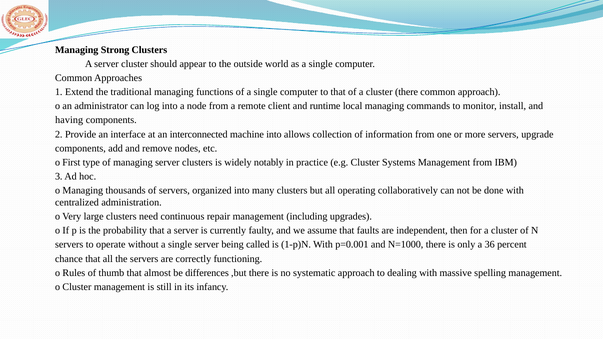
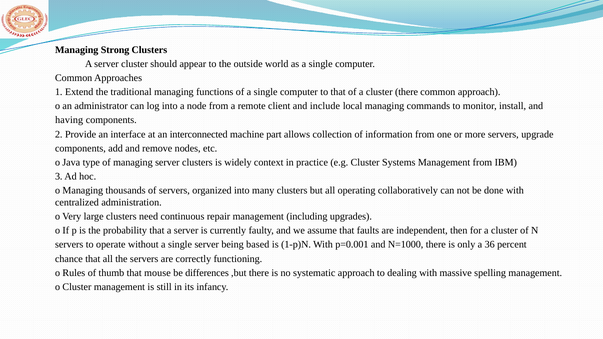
runtime: runtime -> include
machine into: into -> part
First: First -> Java
notably: notably -> context
called: called -> based
almost: almost -> mouse
